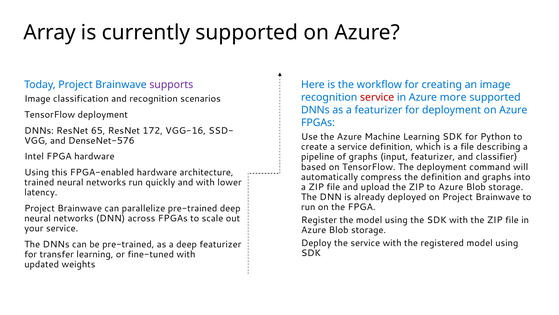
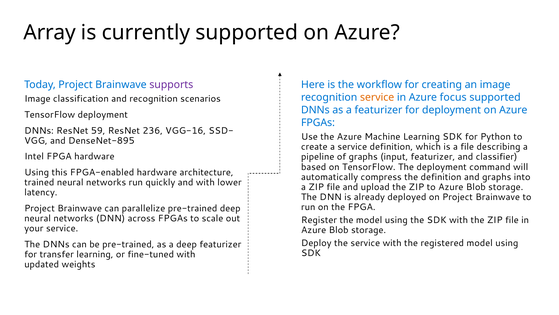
service at (377, 97) colour: red -> orange
more: more -> focus
65: 65 -> 59
172: 172 -> 236
DenseNet-576: DenseNet-576 -> DenseNet-895
